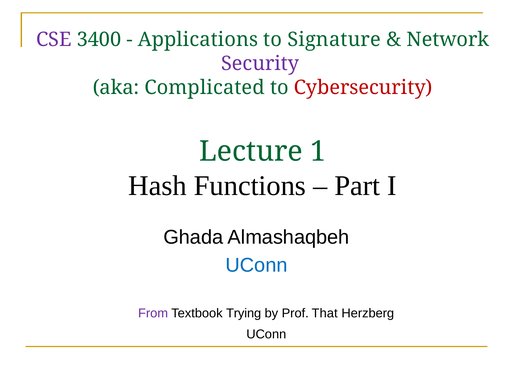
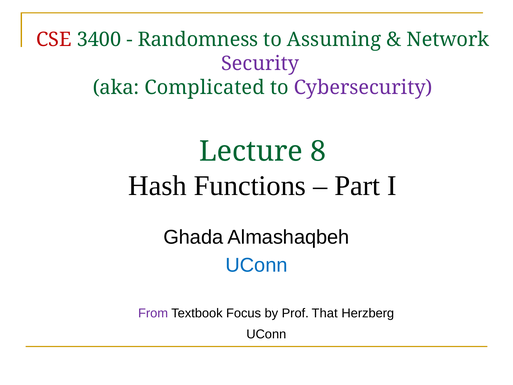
CSE colour: purple -> red
Applications: Applications -> Randomness
Signature: Signature -> Assuming
Cybersecurity colour: red -> purple
1: 1 -> 8
Trying: Trying -> Focus
